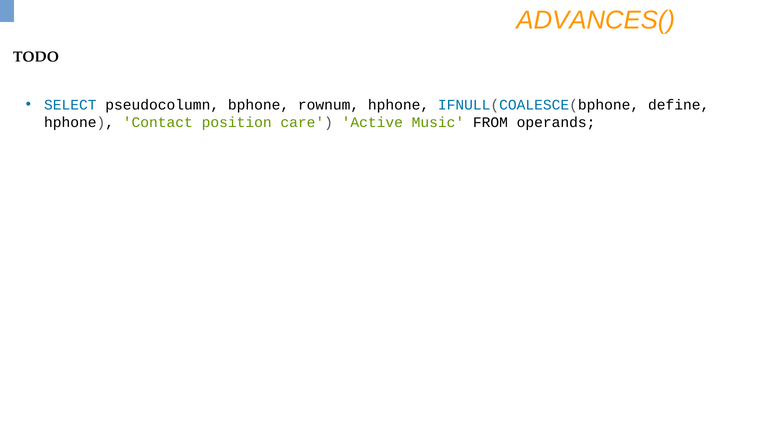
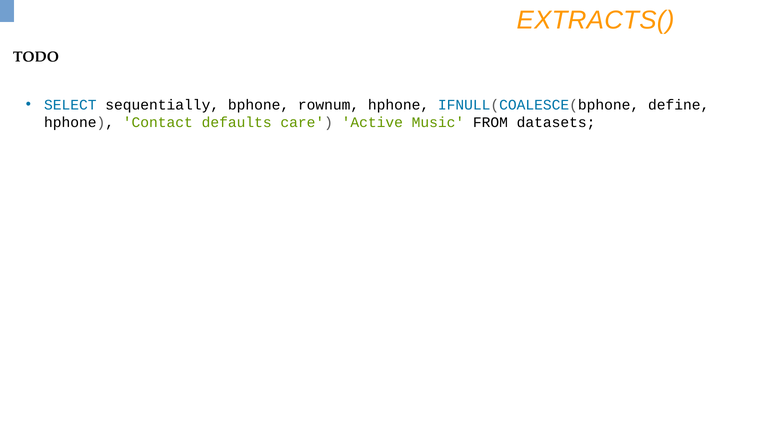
ADVANCES(: ADVANCES( -> EXTRACTS(
pseudocolumn: pseudocolumn -> sequentially
position: position -> defaults
operands: operands -> datasets
